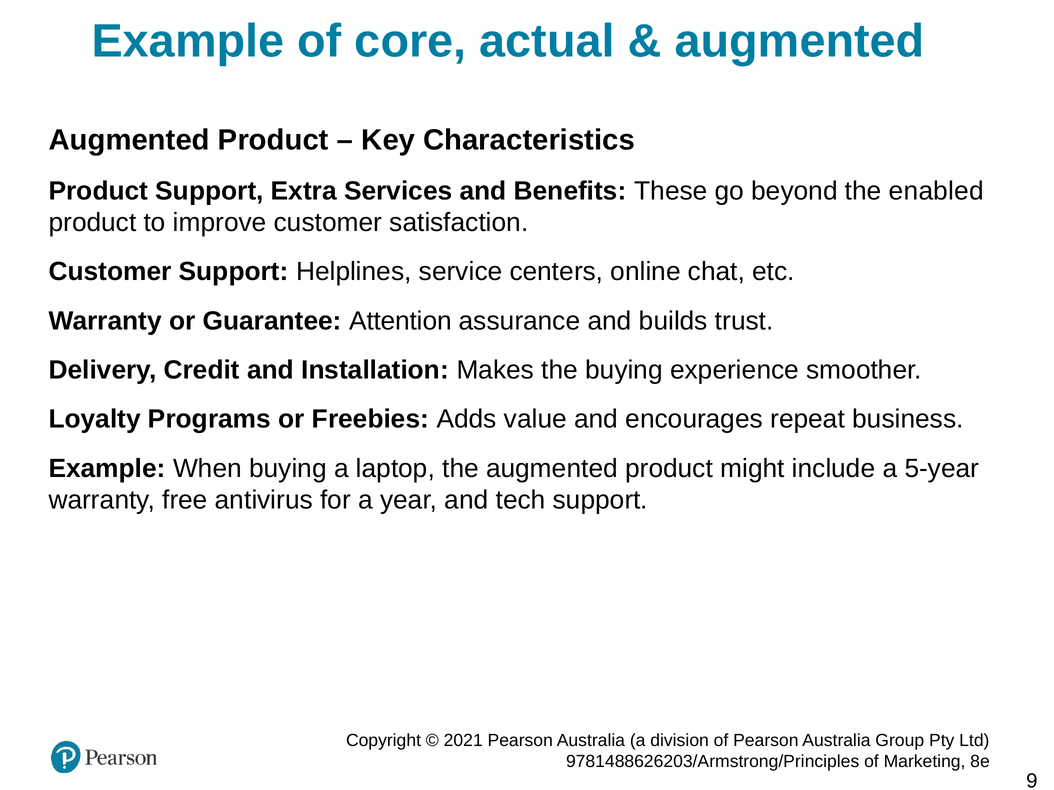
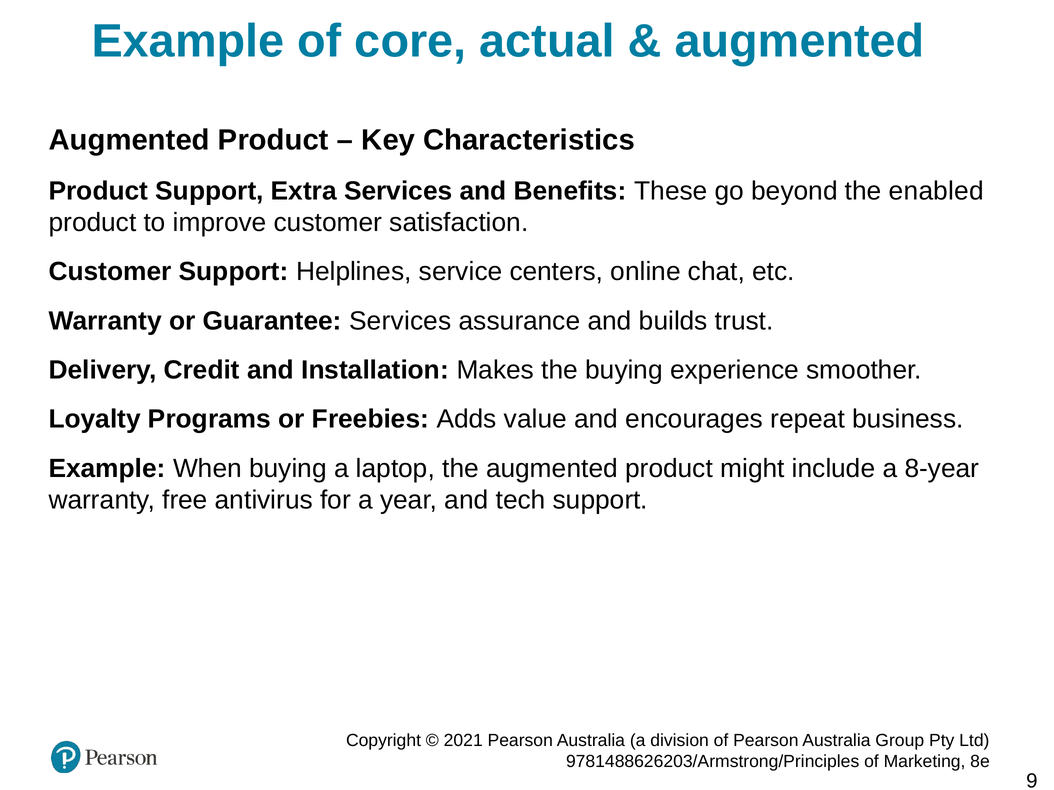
Guarantee Attention: Attention -> Services
5-year: 5-year -> 8-year
